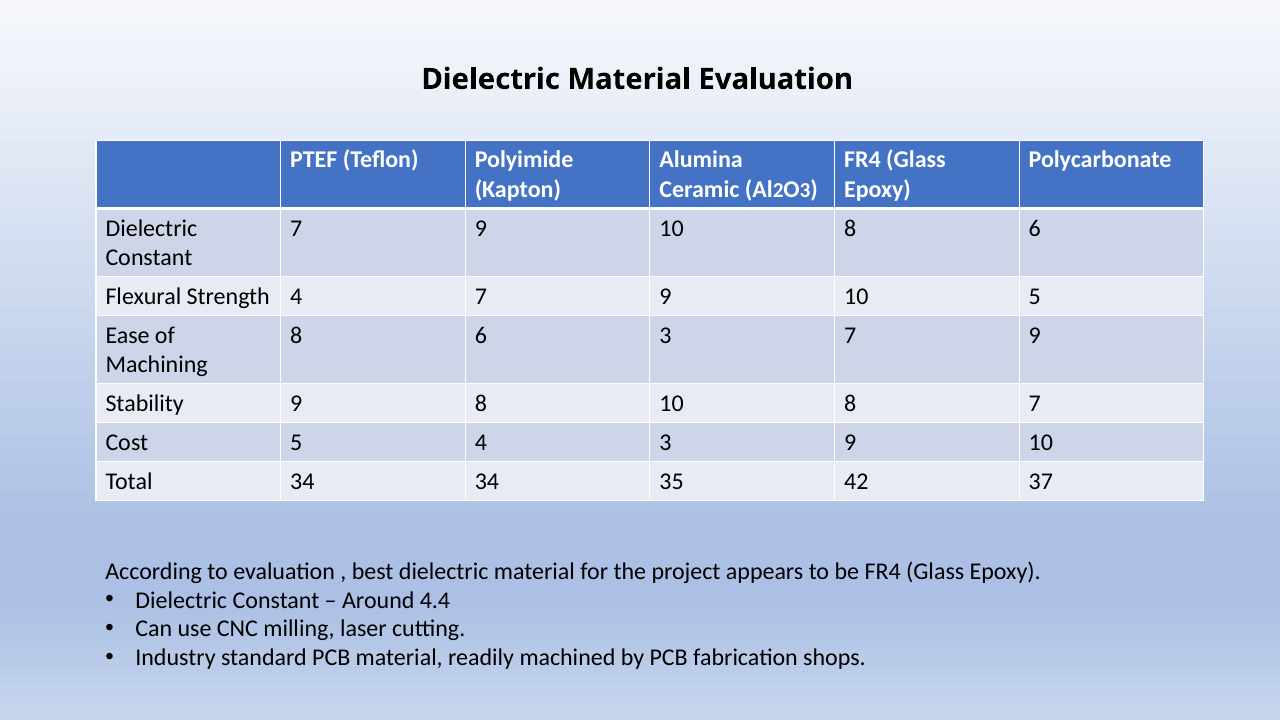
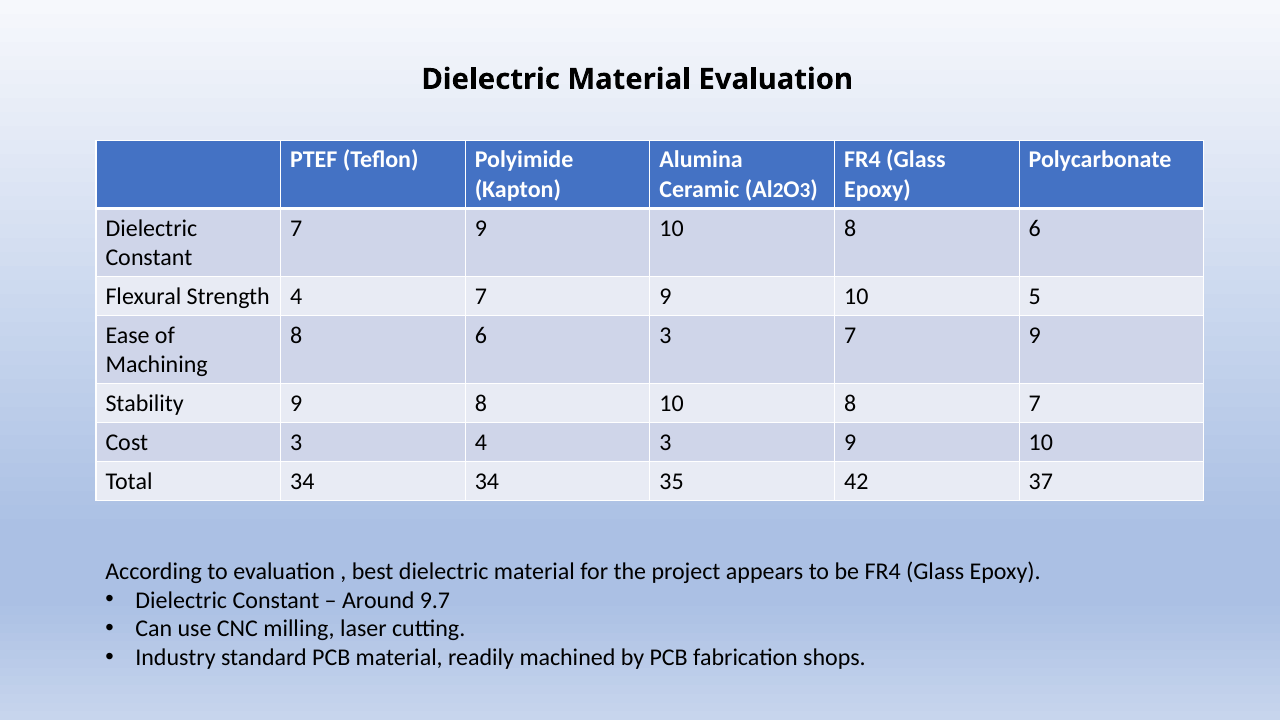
Cost 5: 5 -> 3
4.4: 4.4 -> 9.7
